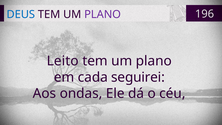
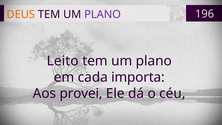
DEUS colour: blue -> orange
seguirei: seguirei -> importa
ondas: ondas -> provei
